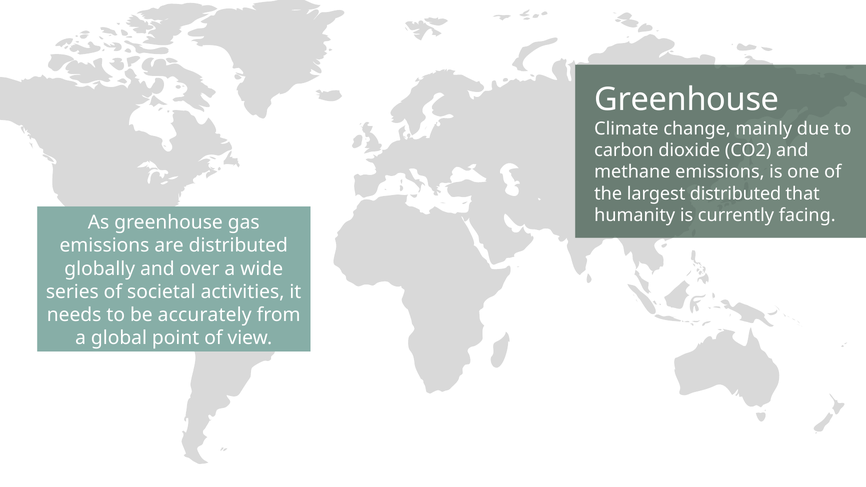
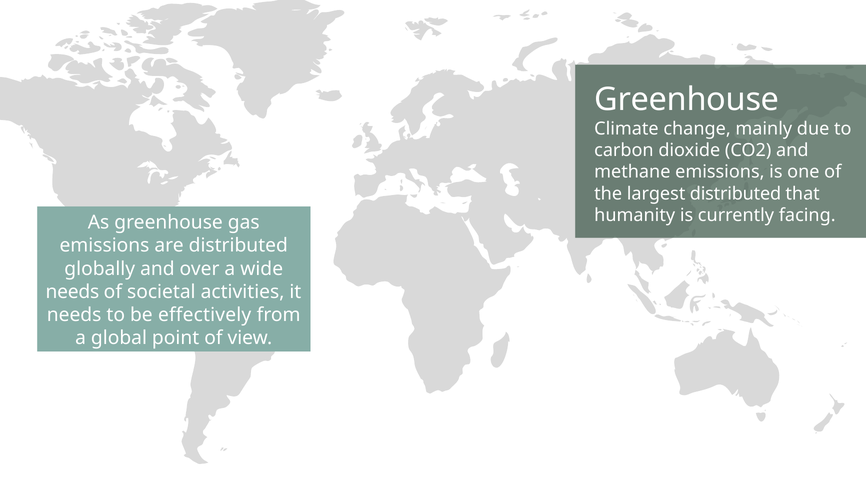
series at (72, 292): series -> needs
accurately: accurately -> effectively
